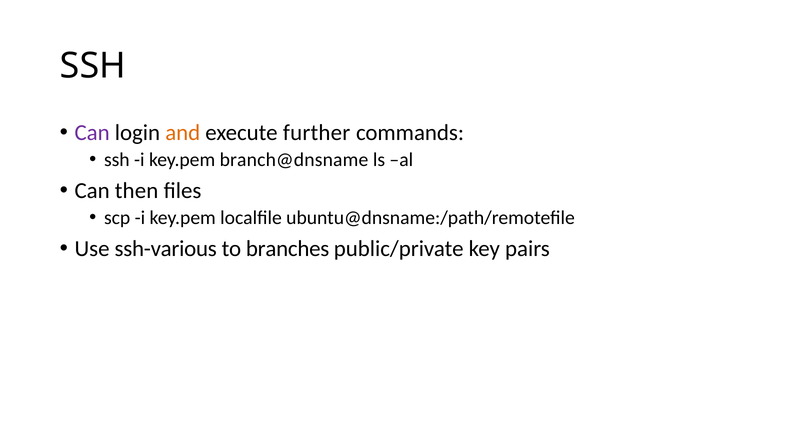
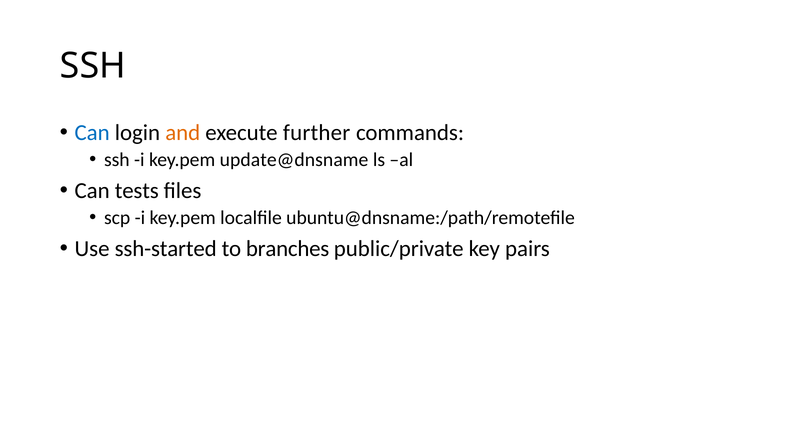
Can at (92, 133) colour: purple -> blue
branch@dnsname: branch@dnsname -> update@dnsname
then: then -> tests
ssh-various: ssh-various -> ssh-started
